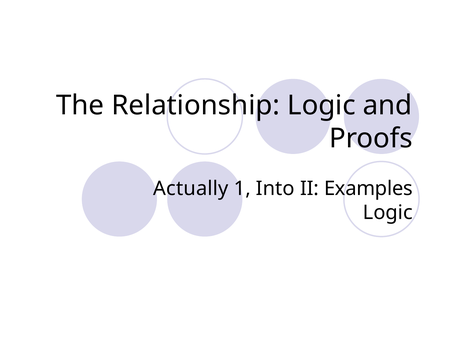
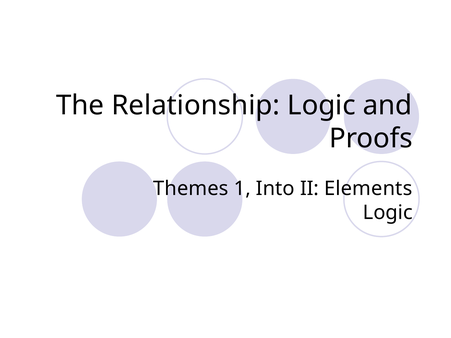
Actually: Actually -> Themes
Examples: Examples -> Elements
